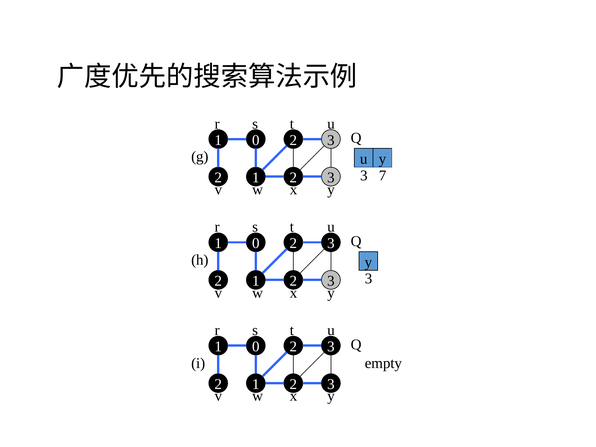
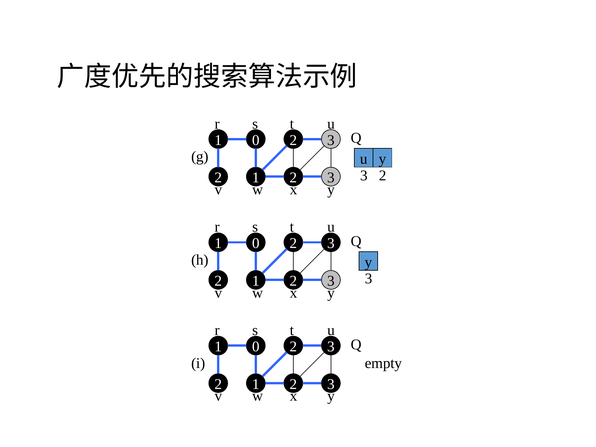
3 7: 7 -> 2
